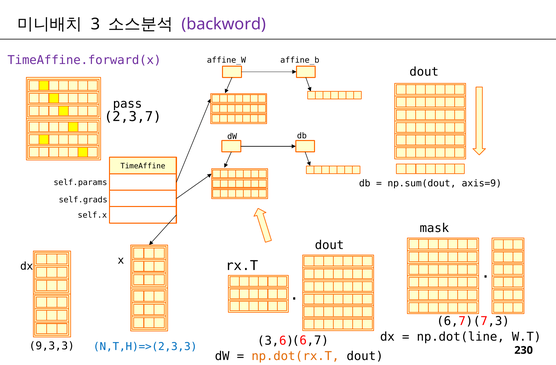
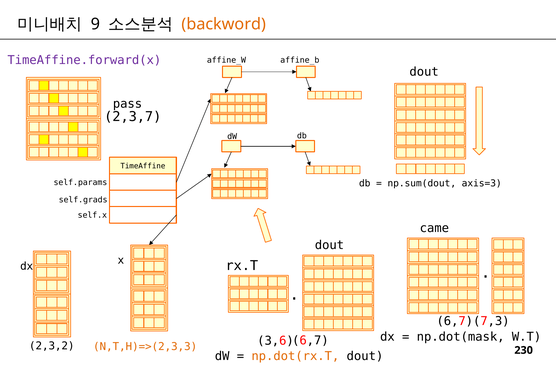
3: 3 -> 9
backword colour: purple -> orange
axis=9: axis=9 -> axis=3
mask: mask -> came
np.dot(line: np.dot(line -> np.dot(mask
9,3,3: 9,3,3 -> 2,3,2
N,T,H)=>(2,3,3 colour: blue -> orange
